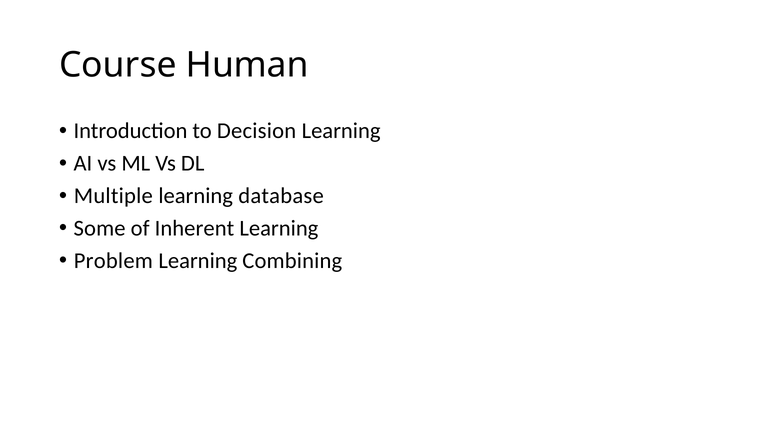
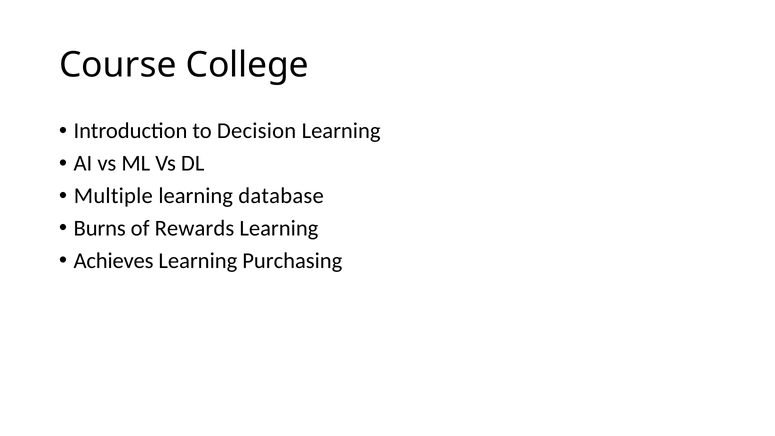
Human: Human -> College
Some: Some -> Burns
Inherent: Inherent -> Rewards
Problem: Problem -> Achieves
Combining: Combining -> Purchasing
